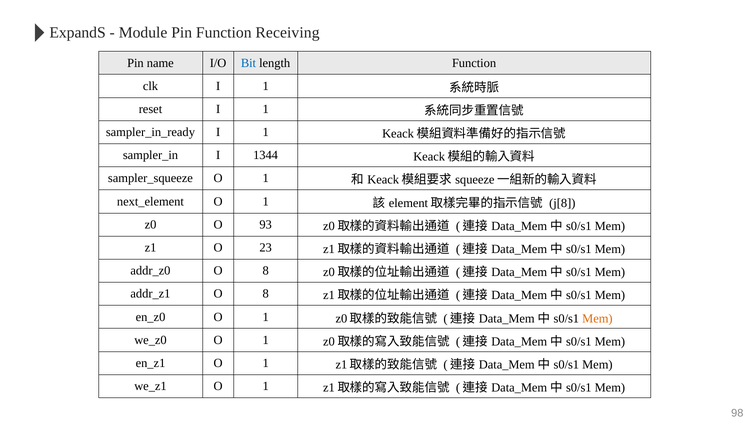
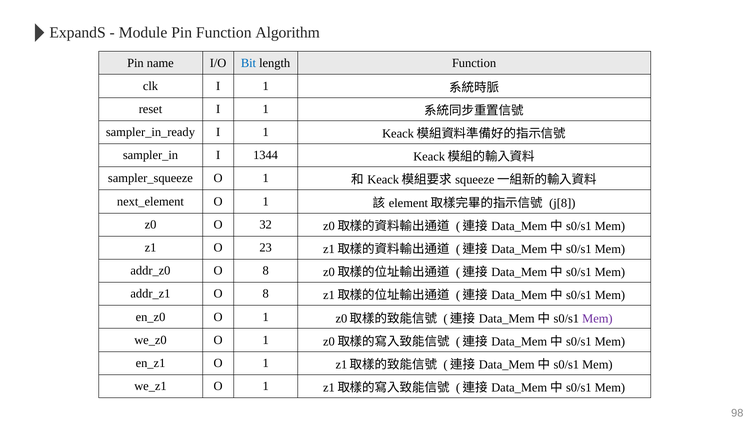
Receiving: Receiving -> Algorithm
93: 93 -> 32
Mem at (597, 319) colour: orange -> purple
